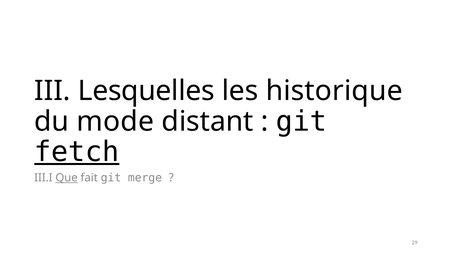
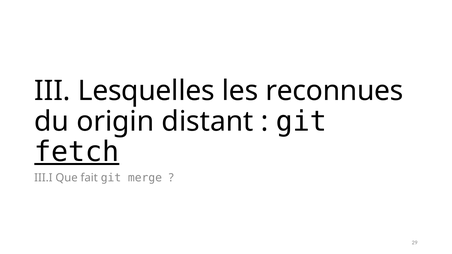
historique: historique -> reconnues
mode: mode -> origin
Que underline: present -> none
